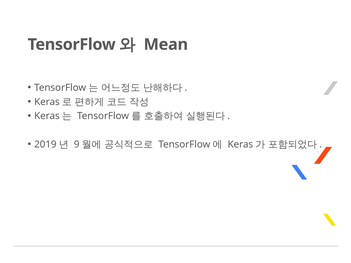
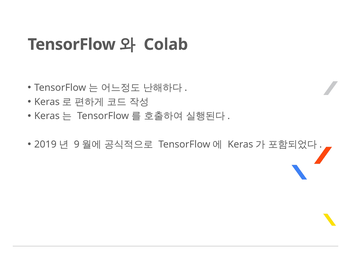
Mean: Mean -> Colab
